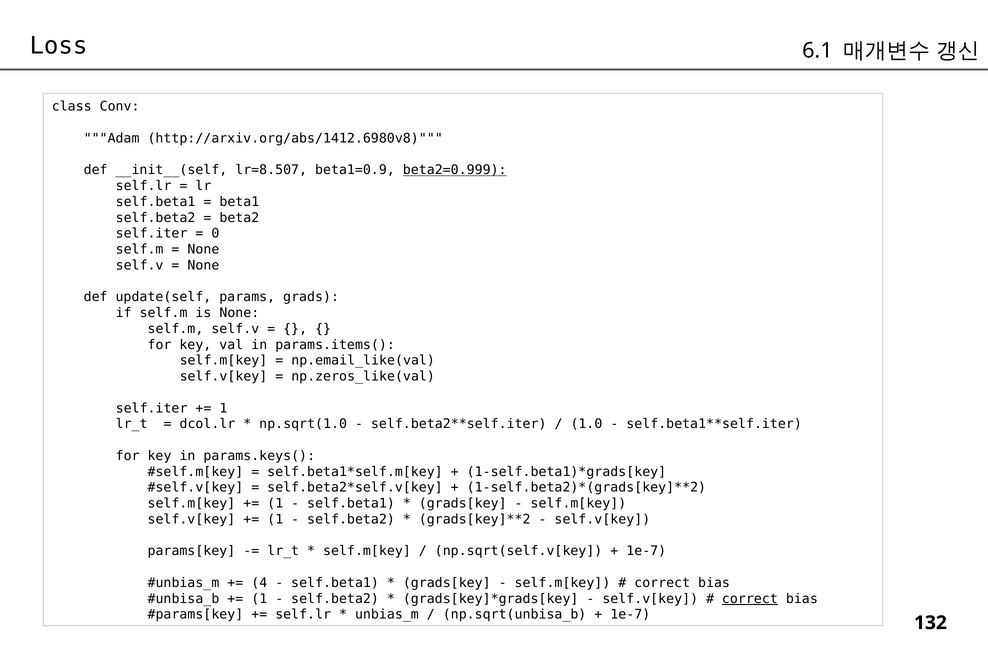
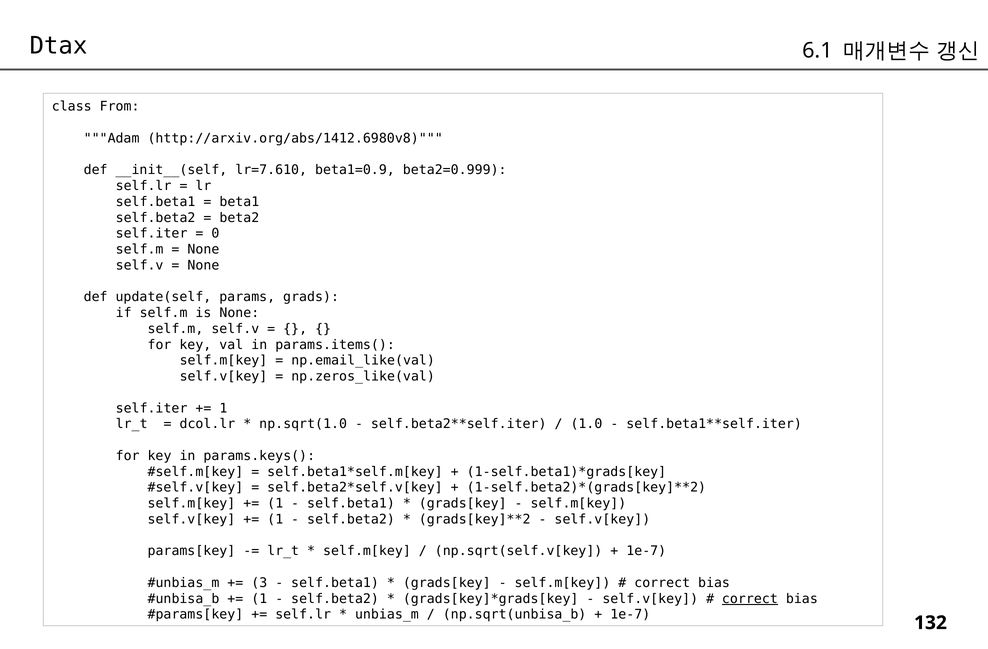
Loss: Loss -> Dtax
Conv: Conv -> From
lr=8.507: lr=8.507 -> lr=7.610
beta2=0.999 underline: present -> none
4: 4 -> 3
